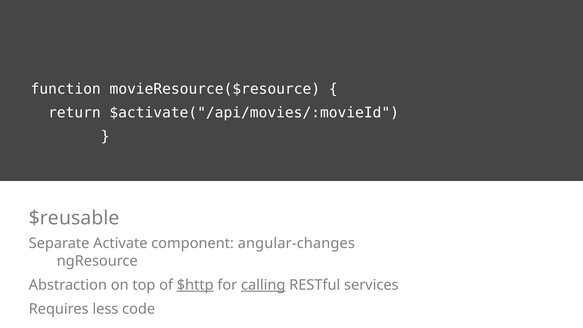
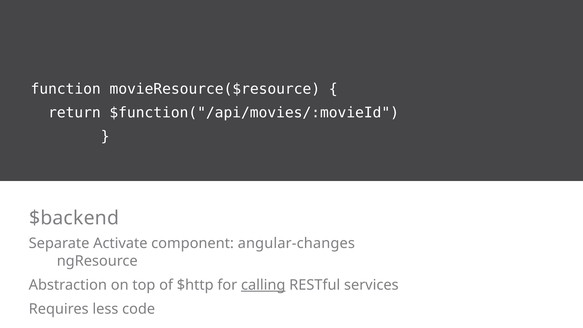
$activate("/api/movies/:movieId: $activate("/api/movies/:movieId -> $function("/api/movies/:movieId
$reusable: $reusable -> $backend
$http underline: present -> none
